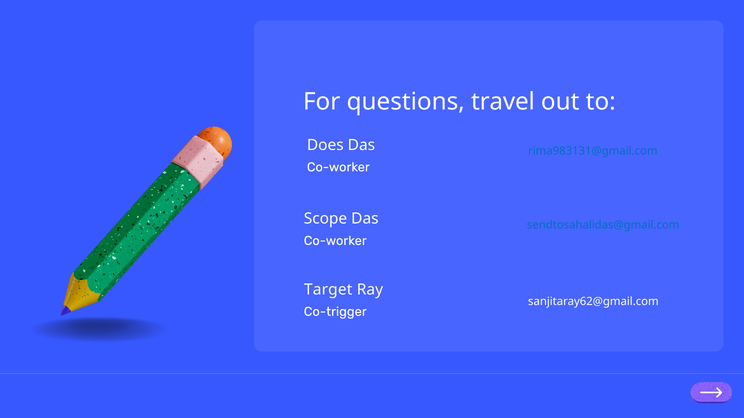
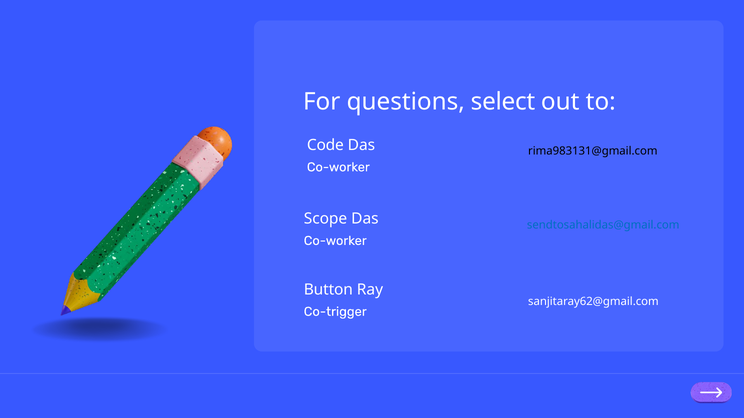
travel: travel -> select
Does: Does -> Code
rima983131@gmail.com colour: blue -> black
Target: Target -> Button
